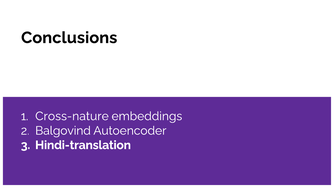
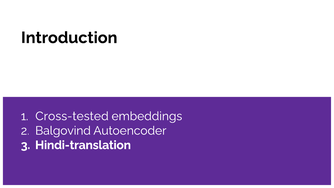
Conclusions: Conclusions -> Introduction
Cross-nature: Cross-nature -> Cross-tested
